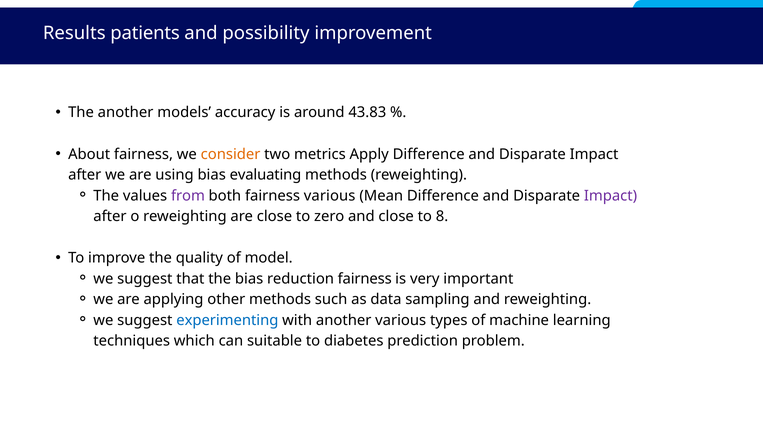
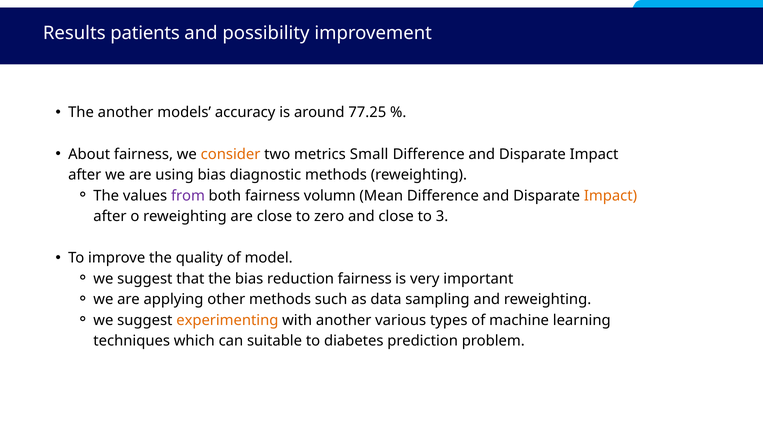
43.83: 43.83 -> 77.25
Apply: Apply -> Small
evaluating: evaluating -> diagnostic
fairness various: various -> volumn
Impact at (611, 196) colour: purple -> orange
8: 8 -> 3
experimenting colour: blue -> orange
